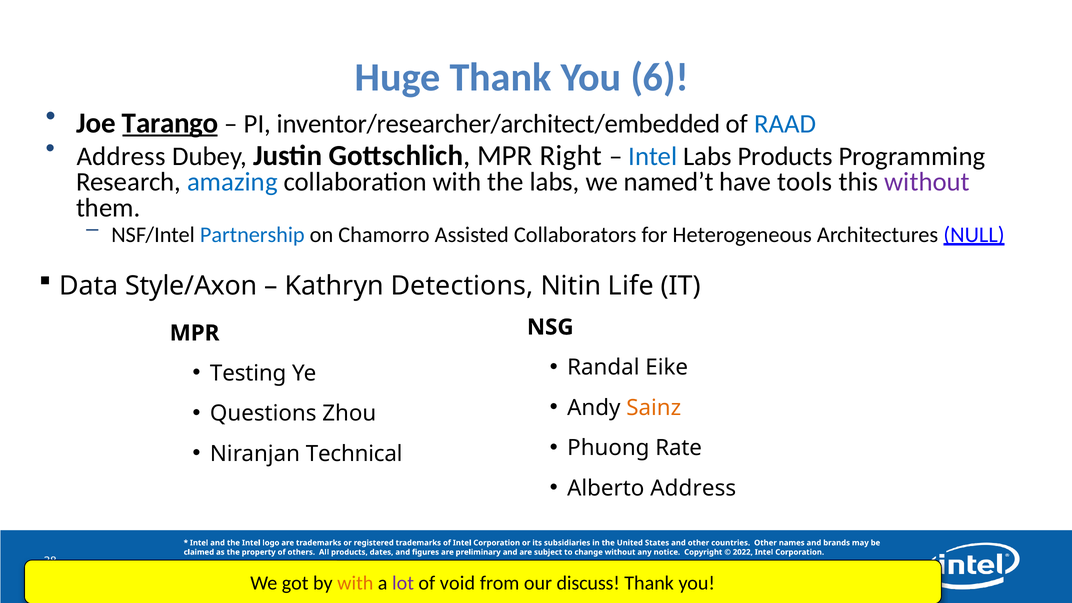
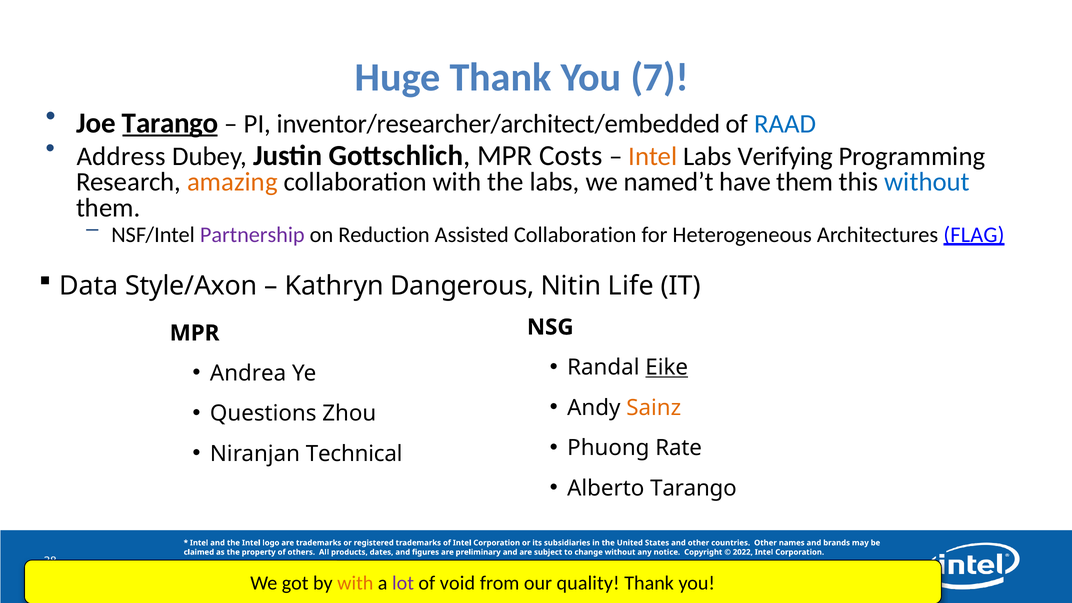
6: 6 -> 7
Right: Right -> Costs
Intel at (653, 156) colour: blue -> orange
Labs Products: Products -> Verifying
amazing colour: blue -> orange
have tools: tools -> them
without at (927, 182) colour: purple -> blue
Partnership colour: blue -> purple
Chamorro: Chamorro -> Reduction
Assisted Collaborators: Collaborators -> Collaboration
NULL: NULL -> FLAG
Detections: Detections -> Dangerous
Eike underline: none -> present
Testing: Testing -> Andrea
Alberto Address: Address -> Tarango
discuss: discuss -> quality
